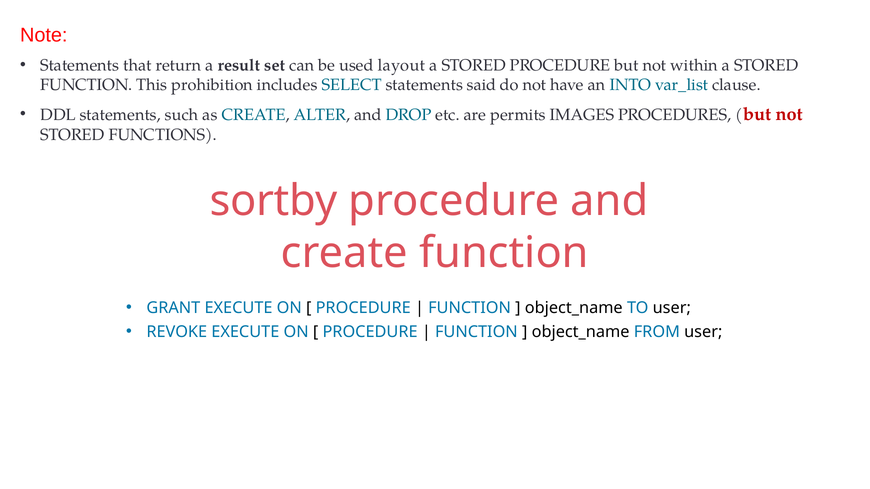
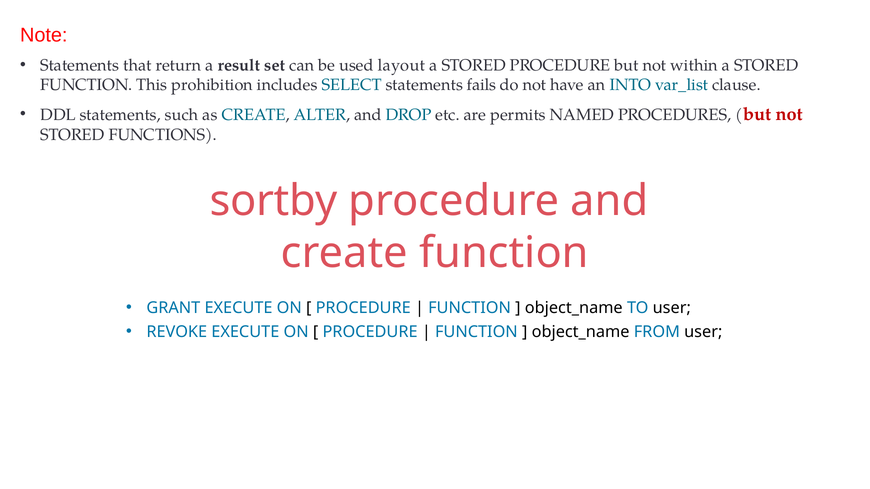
said: said -> fails
IMAGES: IMAGES -> NAMED
